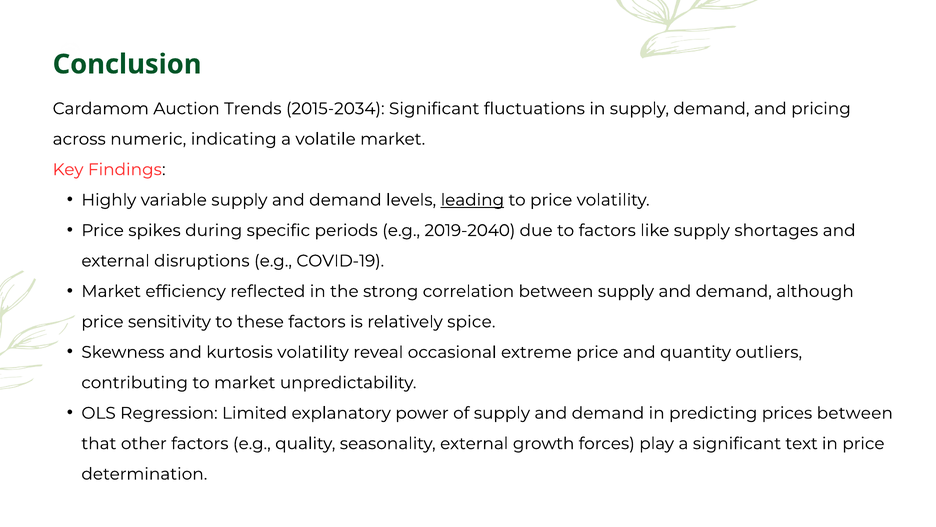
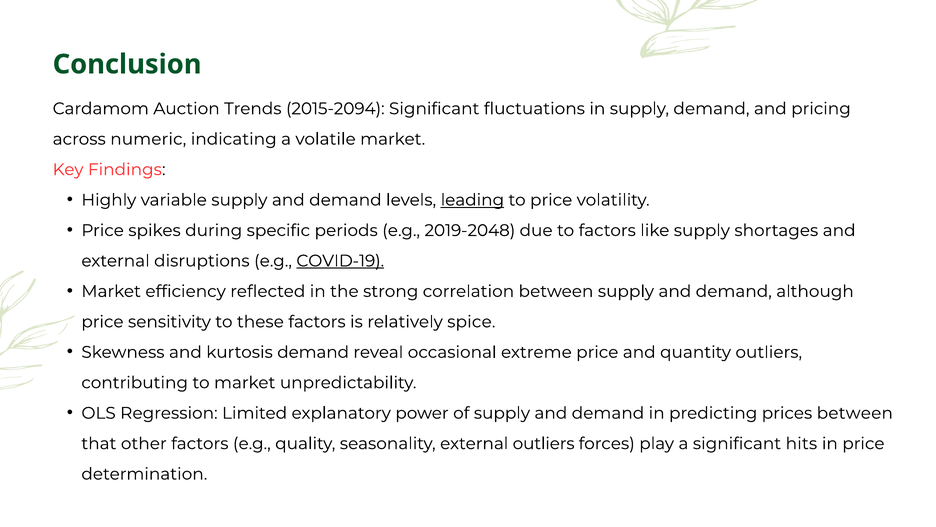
2015-2034: 2015-2034 -> 2015-2094
2019-2040: 2019-2040 -> 2019-2048
COVID-19 underline: none -> present
kurtosis volatility: volatility -> demand
external growth: growth -> outliers
text: text -> hits
